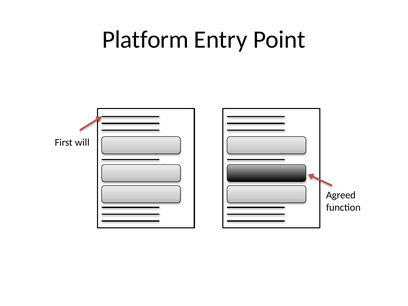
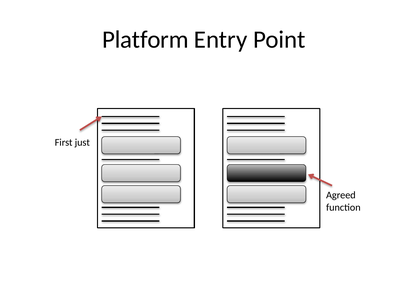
will: will -> just
